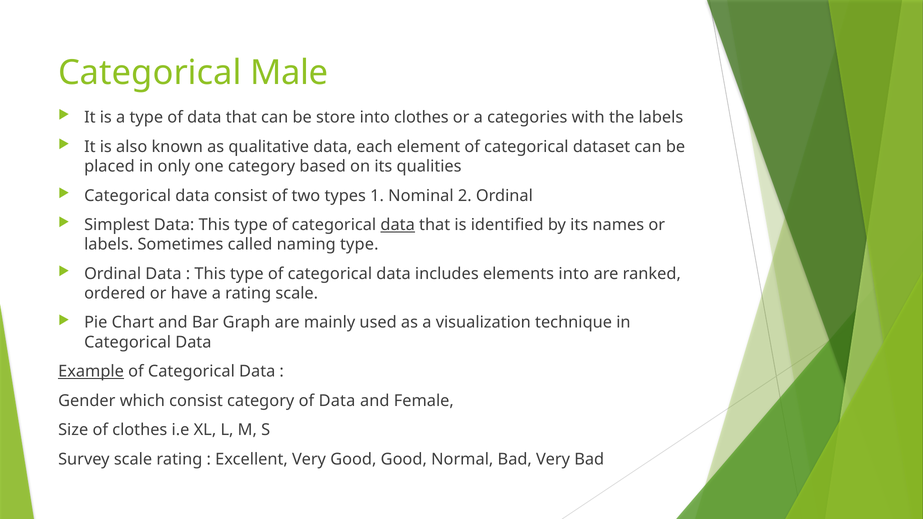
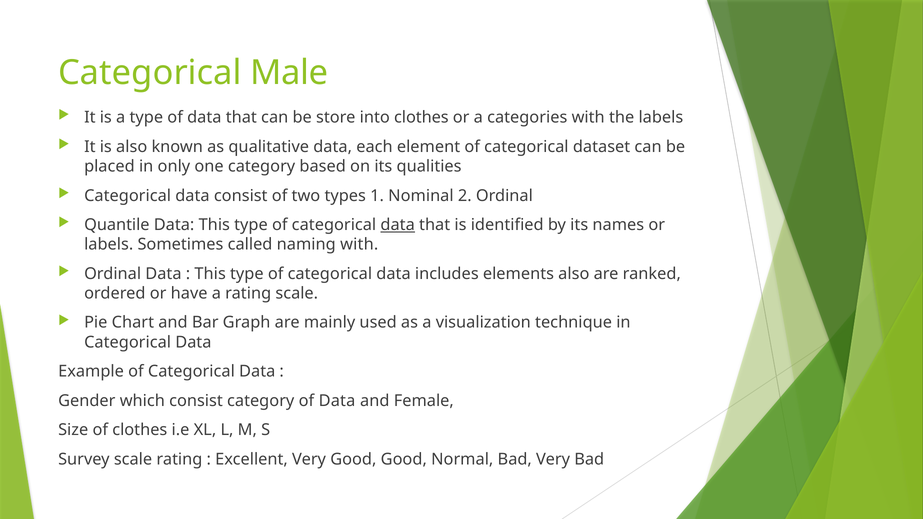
Simplest: Simplest -> Quantile
naming type: type -> with
elements into: into -> also
Example underline: present -> none
